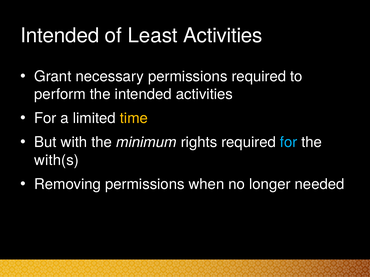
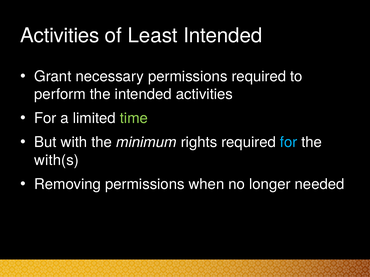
Intended at (60, 36): Intended -> Activities
Least Activities: Activities -> Intended
time colour: yellow -> light green
